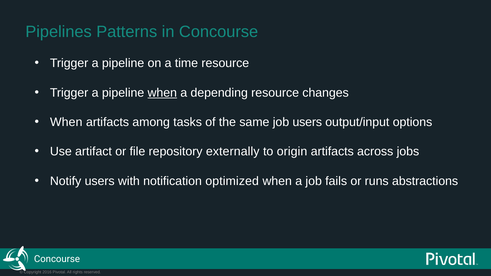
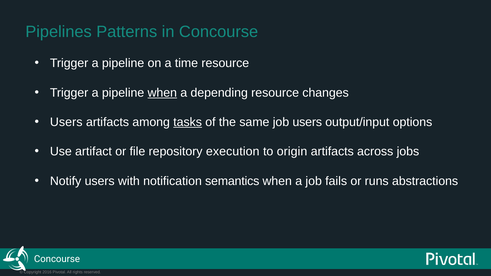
When at (66, 122): When -> Users
tasks underline: none -> present
externally: externally -> execution
optimized: optimized -> semantics
